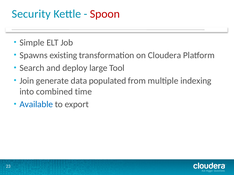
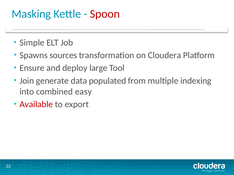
Security: Security -> Masking
existing: existing -> sources
Search: Search -> Ensure
time: time -> easy
Available colour: blue -> red
